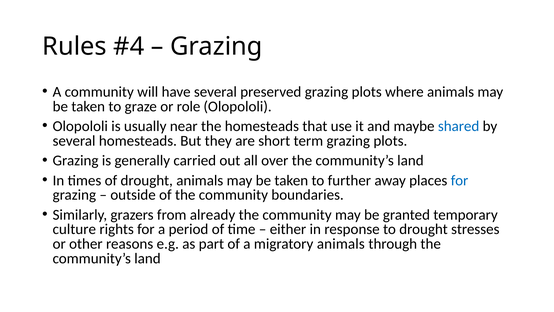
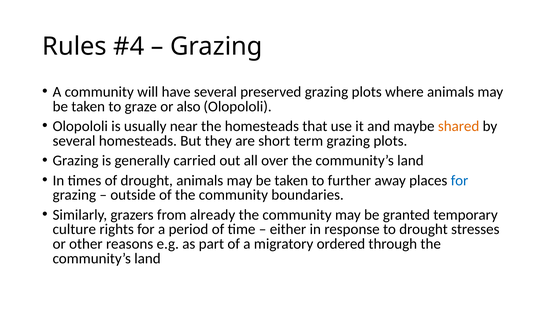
role: role -> also
shared colour: blue -> orange
migratory animals: animals -> ordered
